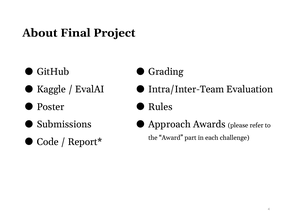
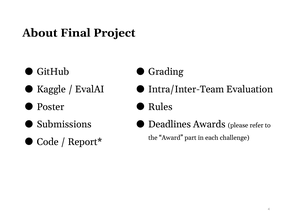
Approach: Approach -> Deadlines
